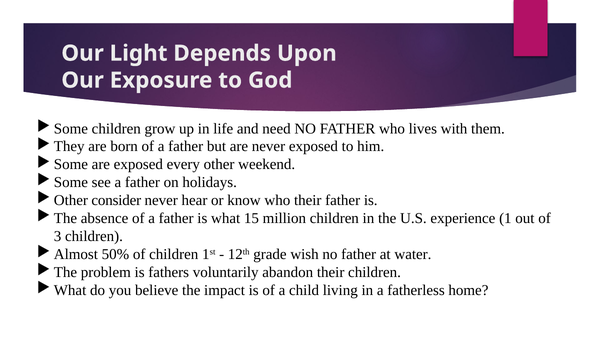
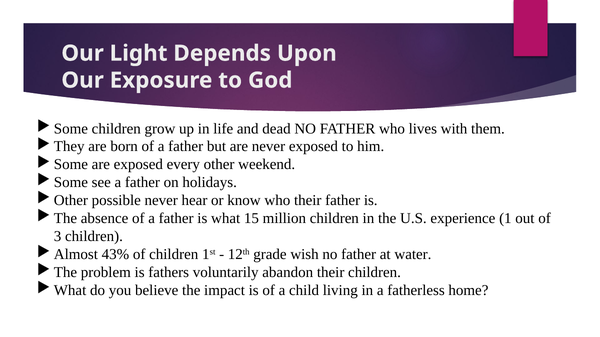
need: need -> dead
consider: consider -> possible
50%: 50% -> 43%
